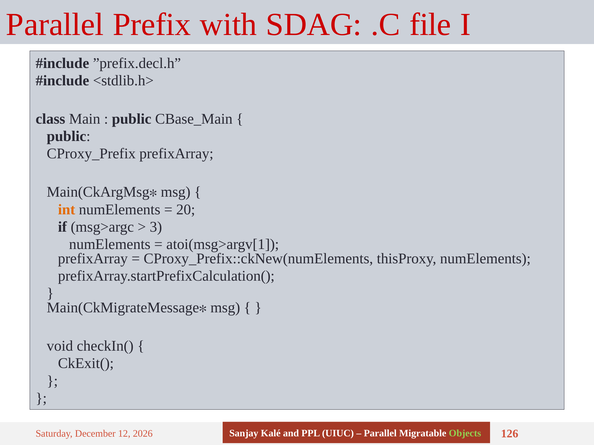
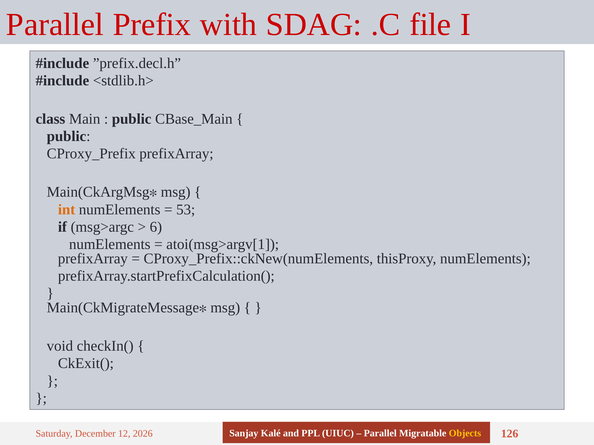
20: 20 -> 53
3: 3 -> 6
Objects colour: light green -> yellow
